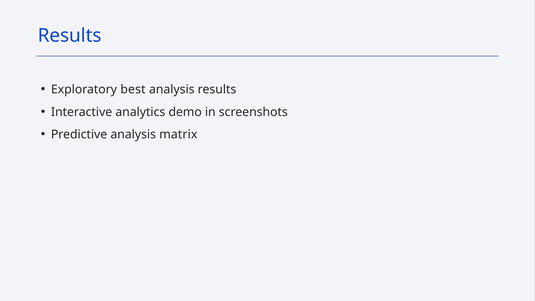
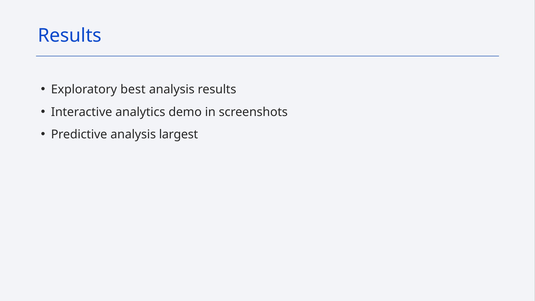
matrix: matrix -> largest
